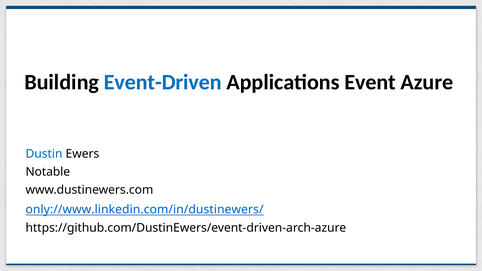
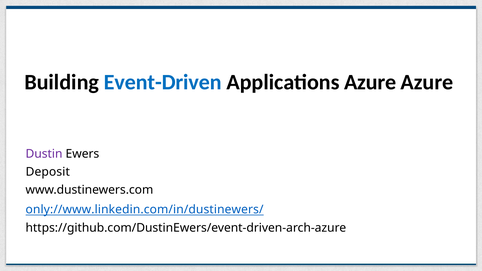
Applications Event: Event -> Azure
Dustin colour: blue -> purple
Notable: Notable -> Deposit
